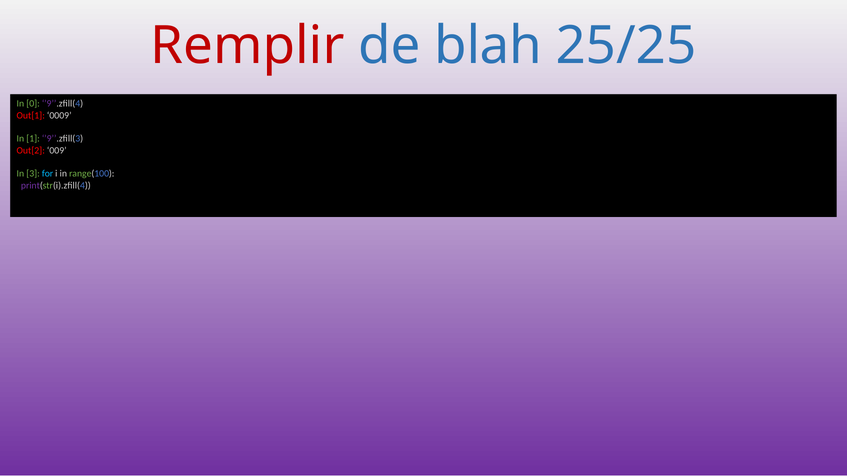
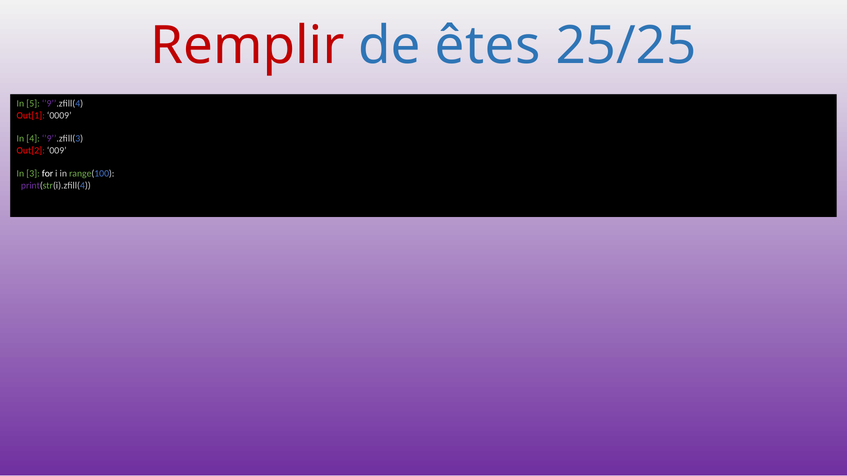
blah: blah -> êtes
0: 0 -> 5
1: 1 -> 4
for colour: light blue -> white
